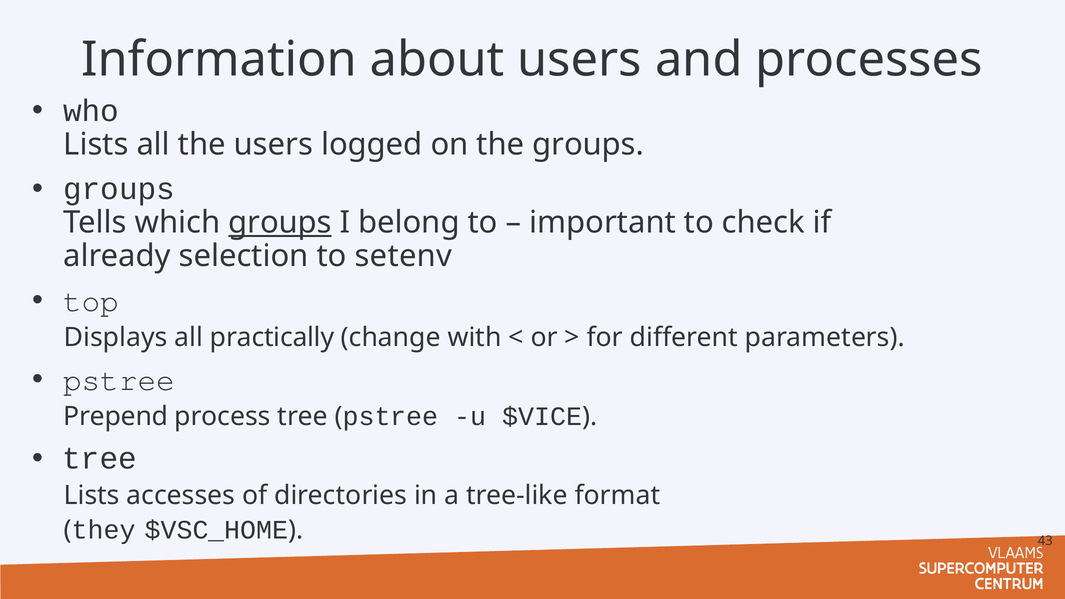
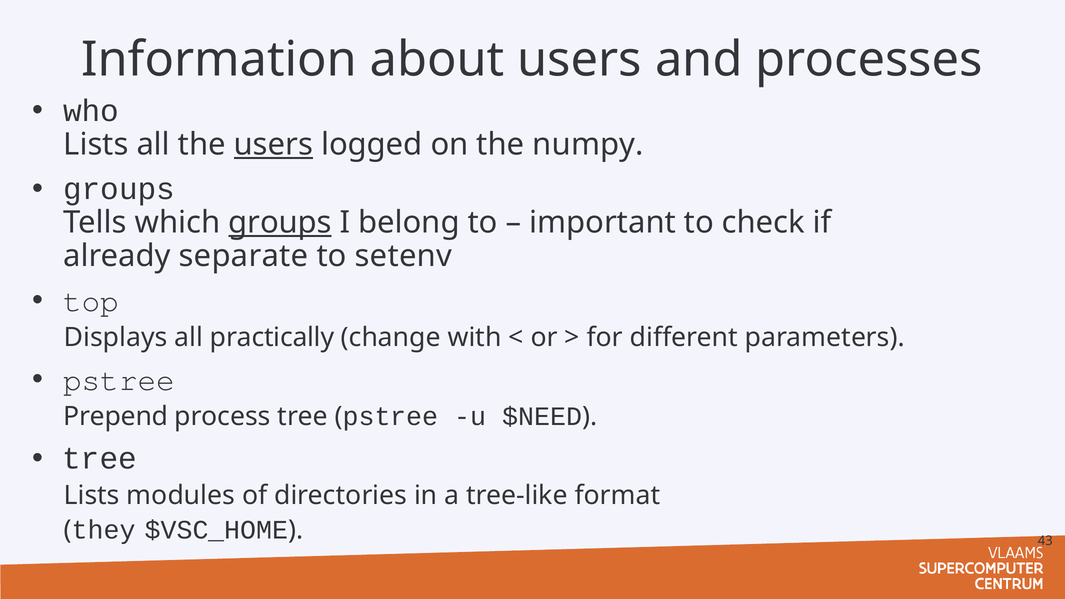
users at (273, 144) underline: none -> present
the groups: groups -> numpy
selection: selection -> separate
$VICE: $VICE -> $NEED
accesses: accesses -> modules
